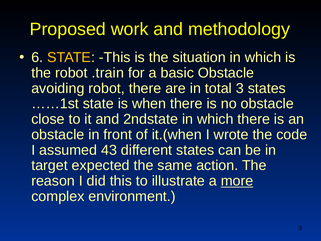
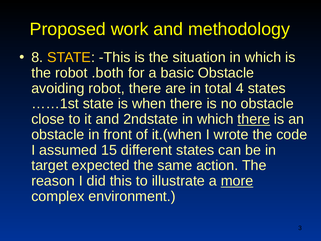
6: 6 -> 8
.train: .train -> .both
total 3: 3 -> 4
there at (254, 119) underline: none -> present
43: 43 -> 15
